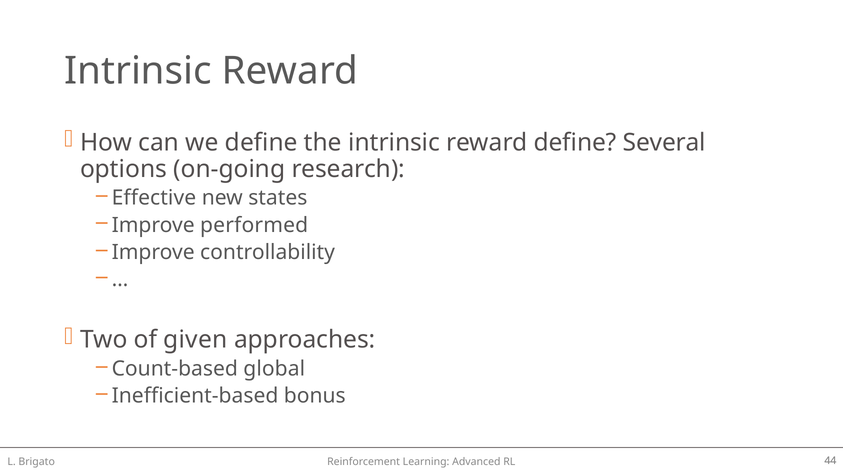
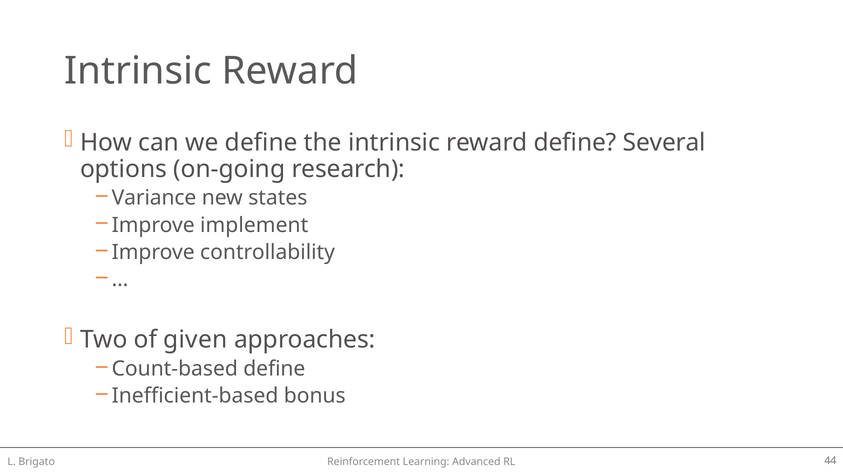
Effective: Effective -> Variance
performed: performed -> implement
Count-based global: global -> define
